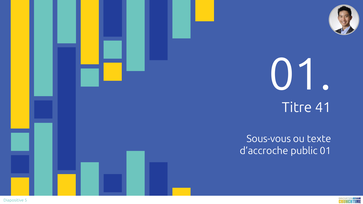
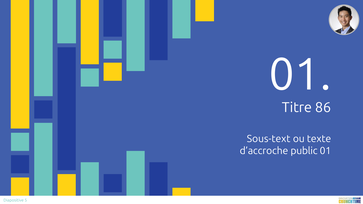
41: 41 -> 86
Sous-vous: Sous-vous -> Sous-text
